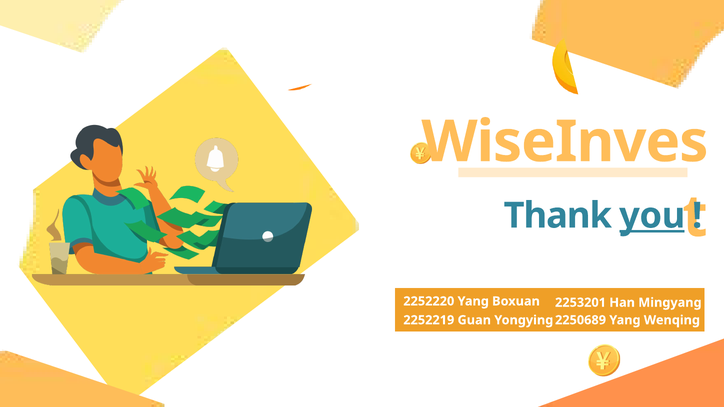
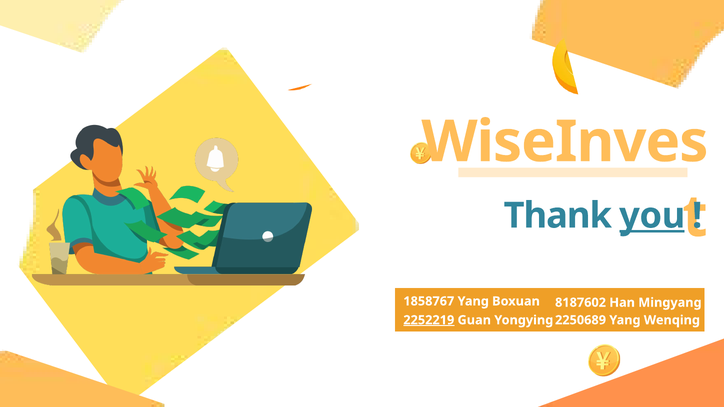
2252220: 2252220 -> 1858767
2253201: 2253201 -> 8187602
2252219 underline: none -> present
